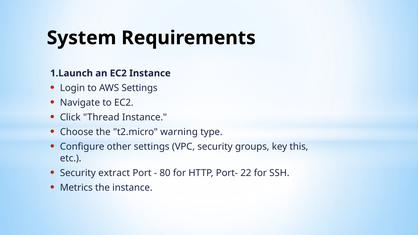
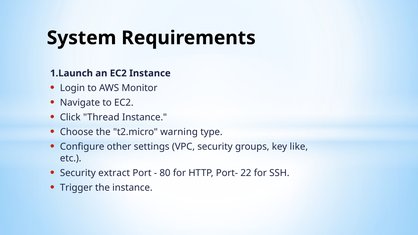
AWS Settings: Settings -> Monitor
this: this -> like
Metrics: Metrics -> Trigger
